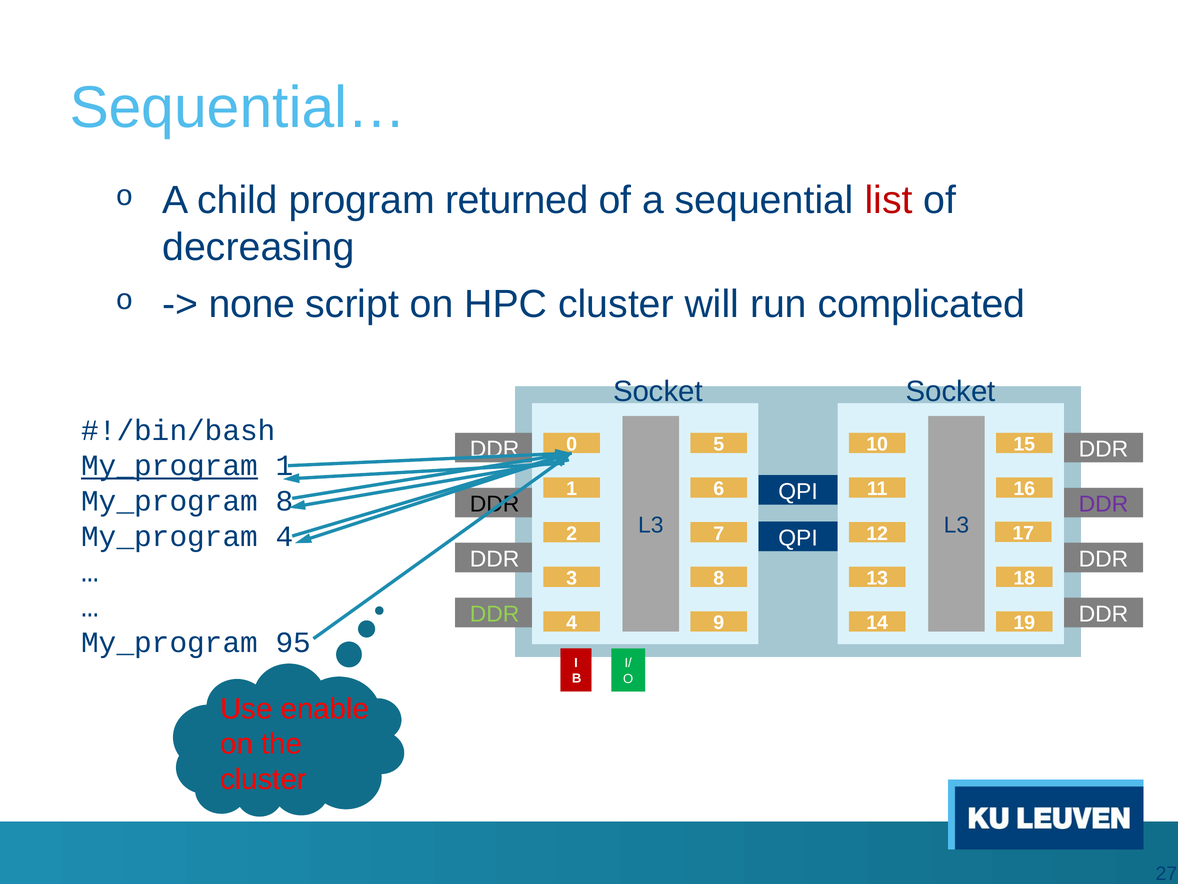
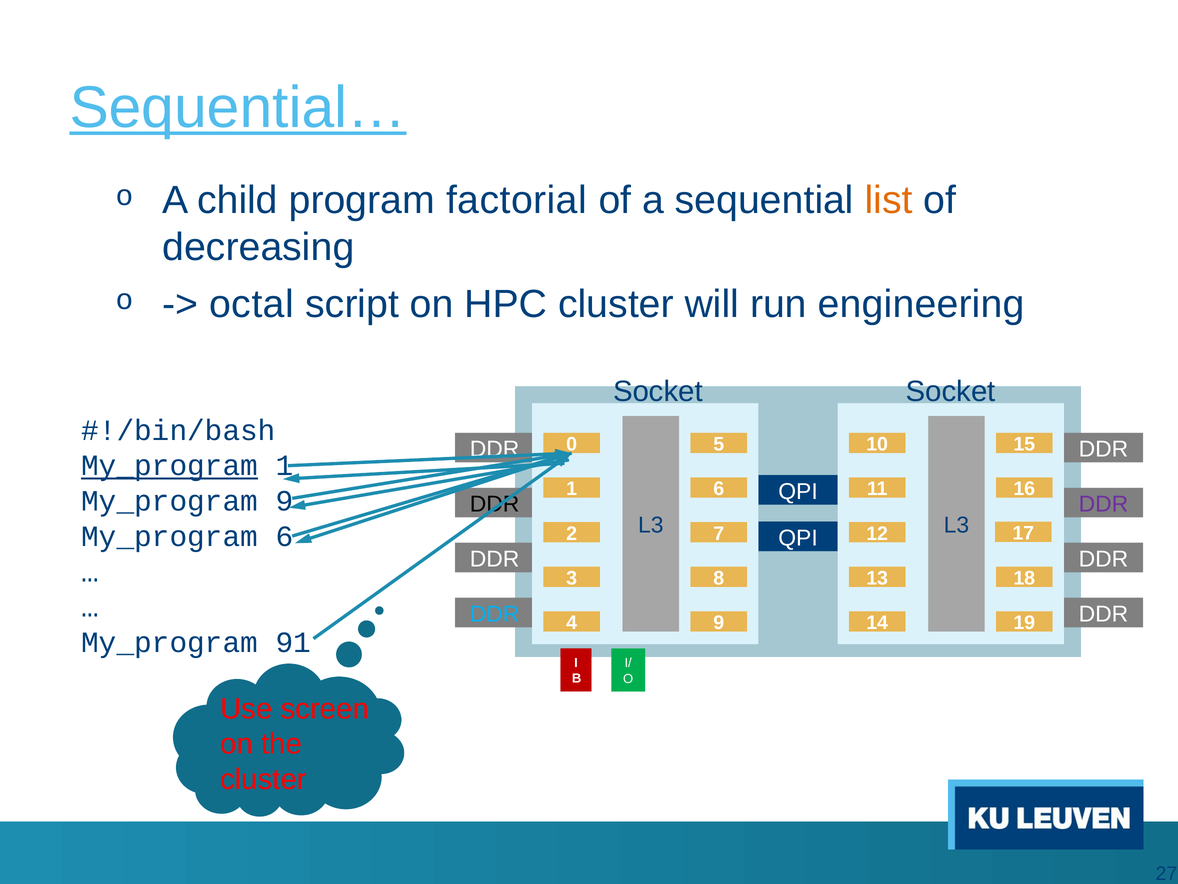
Sequential… underline: none -> present
returned: returned -> factorial
list colour: red -> orange
none: none -> octal
complicated: complicated -> engineering
My_program 8: 8 -> 9
My_program 4: 4 -> 6
DDR at (495, 614) colour: light green -> light blue
95: 95 -> 91
enable: enable -> screen
